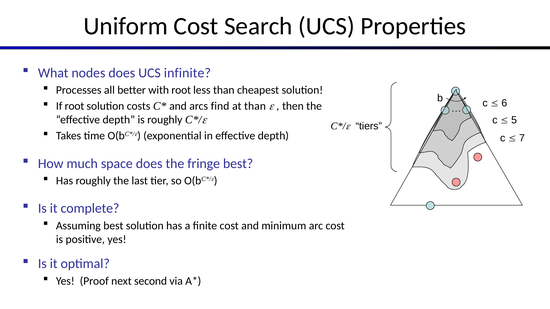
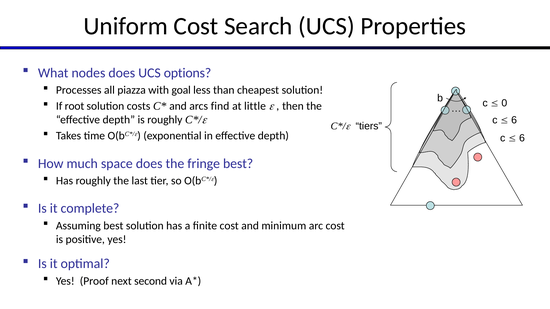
infinite: infinite -> options
better: better -> piazza
with root: root -> goal
6: 6 -> 0
at than: than -> little
5 at (514, 120): 5 -> 6
7 at (522, 138): 7 -> 6
